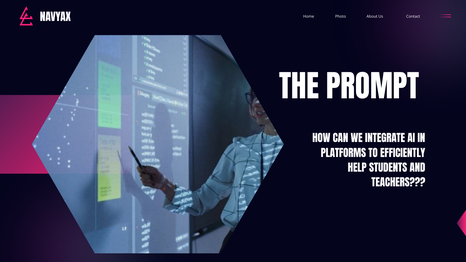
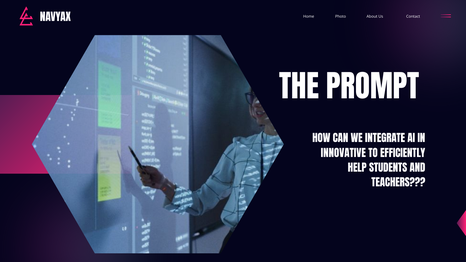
PLATFORMS: PLATFORMS -> INNOVATIVE
